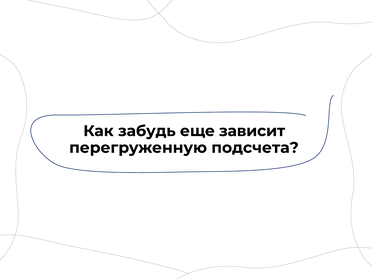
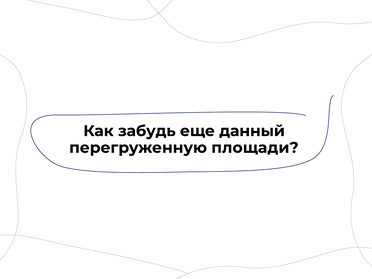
зависит: зависит -> данный
подсчета: подсчета -> площади
